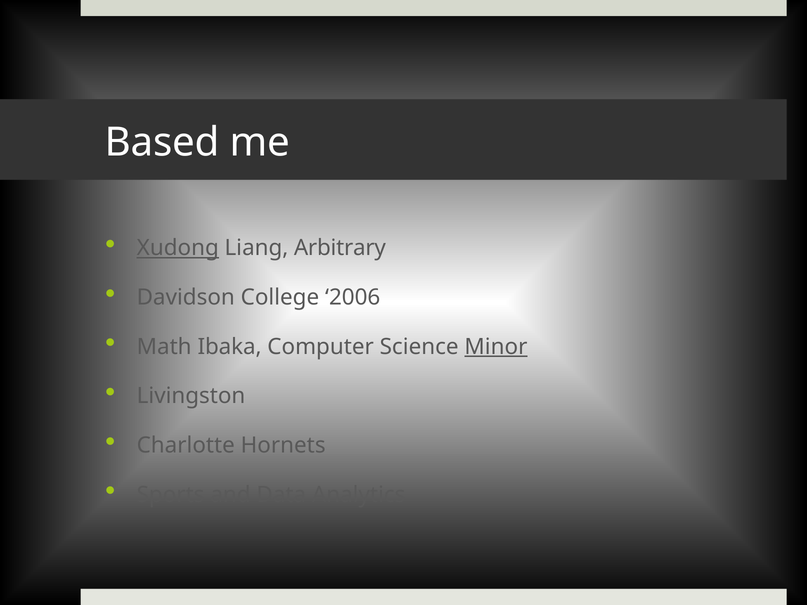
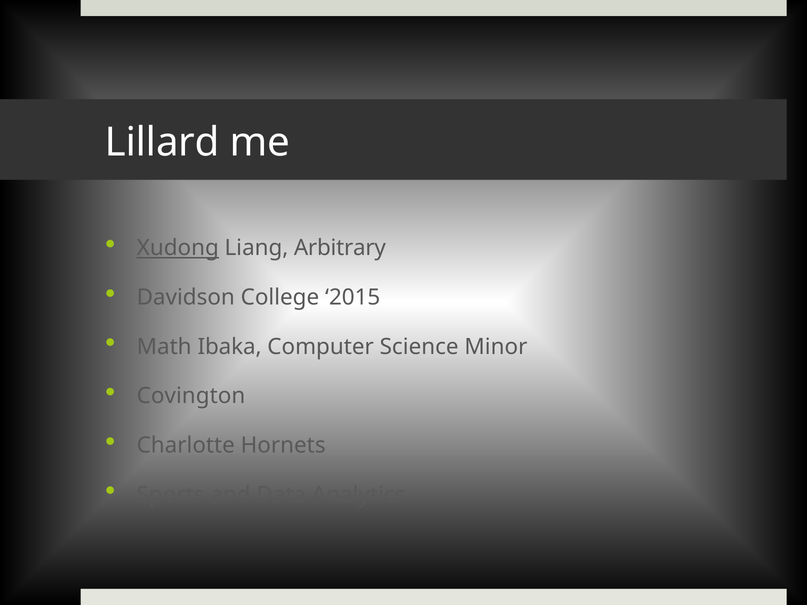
Based: Based -> Lillard
2006: 2006 -> 2015
Minor underline: present -> none
Livingston: Livingston -> Covington
